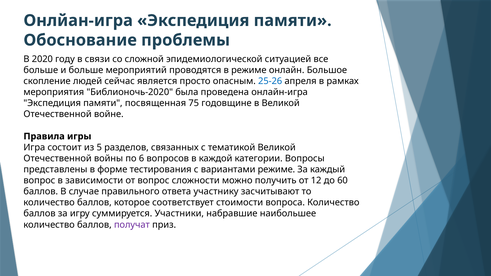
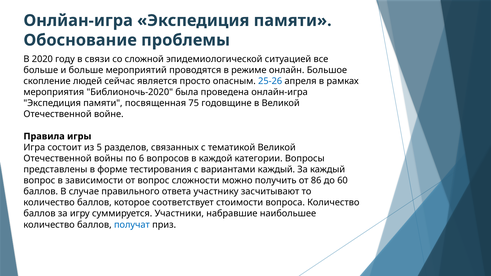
вариантами режиме: режиме -> каждый
12: 12 -> 86
получат colour: purple -> blue
